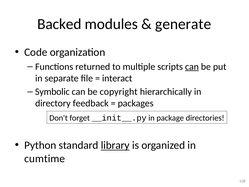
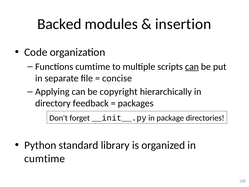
generate: generate -> insertion
Functions returned: returned -> cumtime
interact: interact -> concise
Symbolic: Symbolic -> Applying
library underline: present -> none
